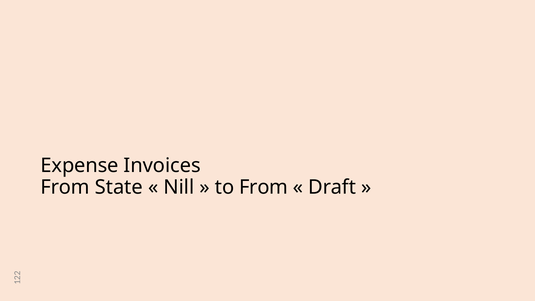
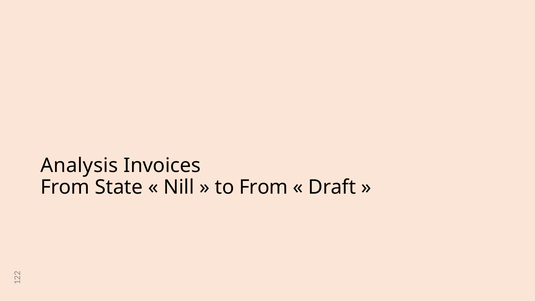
Expense: Expense -> Analysis
